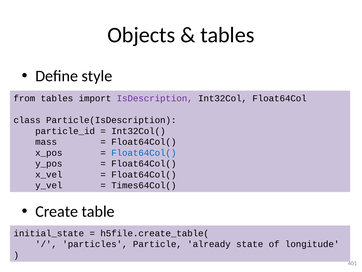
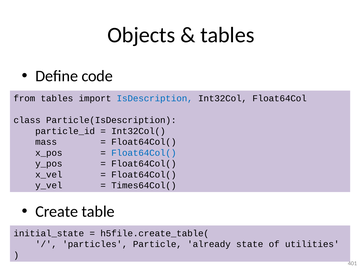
style: style -> code
IsDescription colour: purple -> blue
longitude: longitude -> utilities
